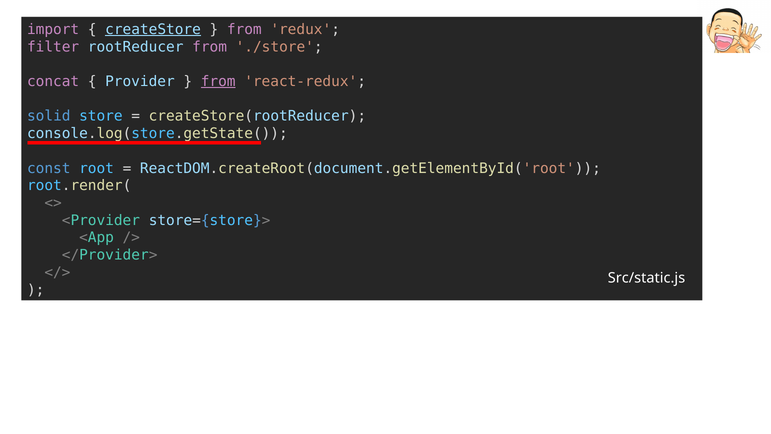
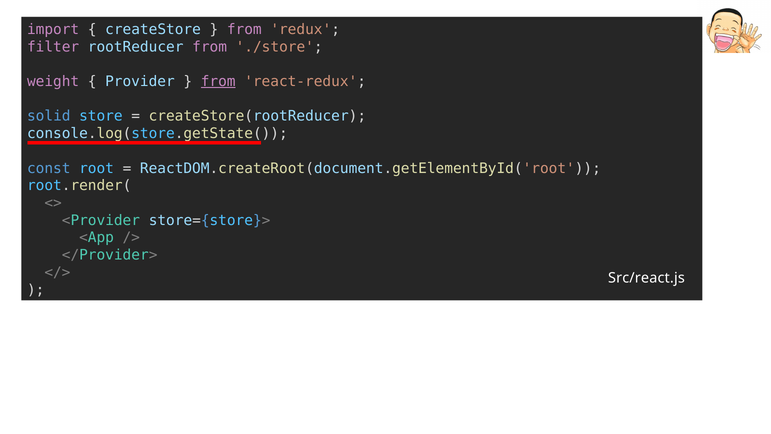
createStore underline: present -> none
concat: concat -> weight
Src/static.js: Src/static.js -> Src/react.js
